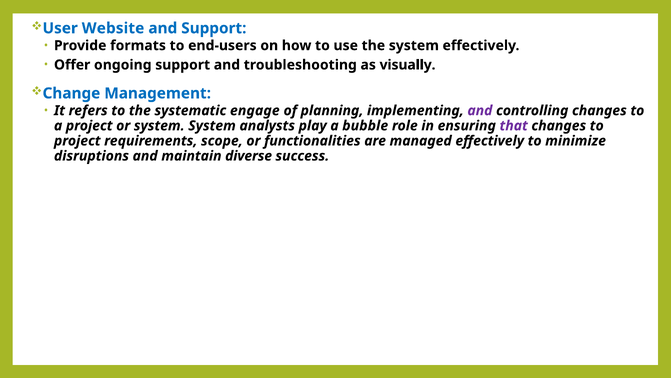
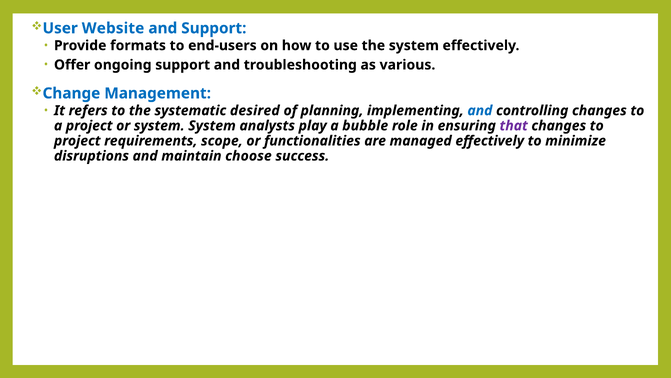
visually: visually -> various
engage: engage -> desired
and at (480, 110) colour: purple -> blue
diverse: diverse -> choose
